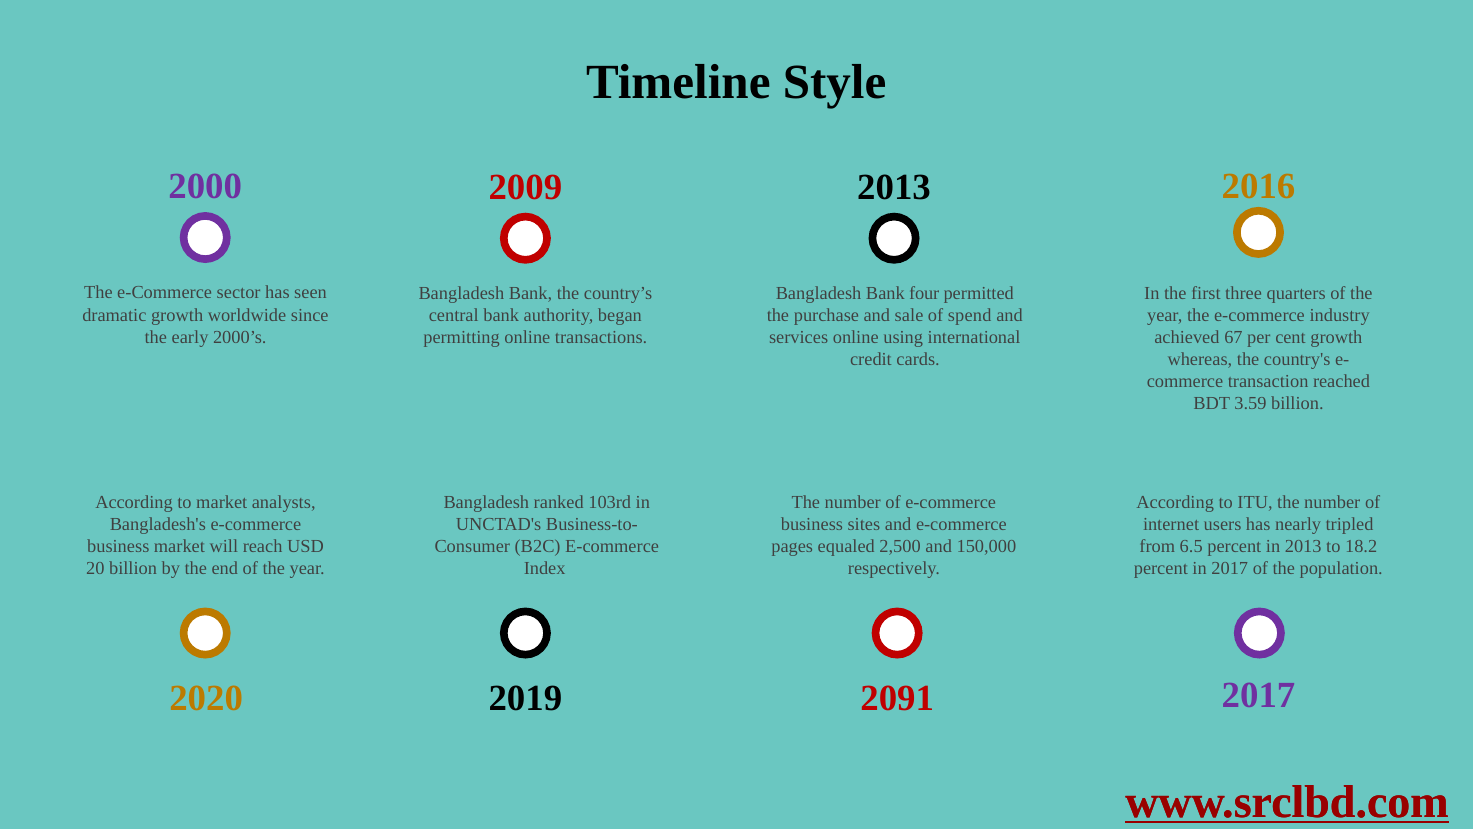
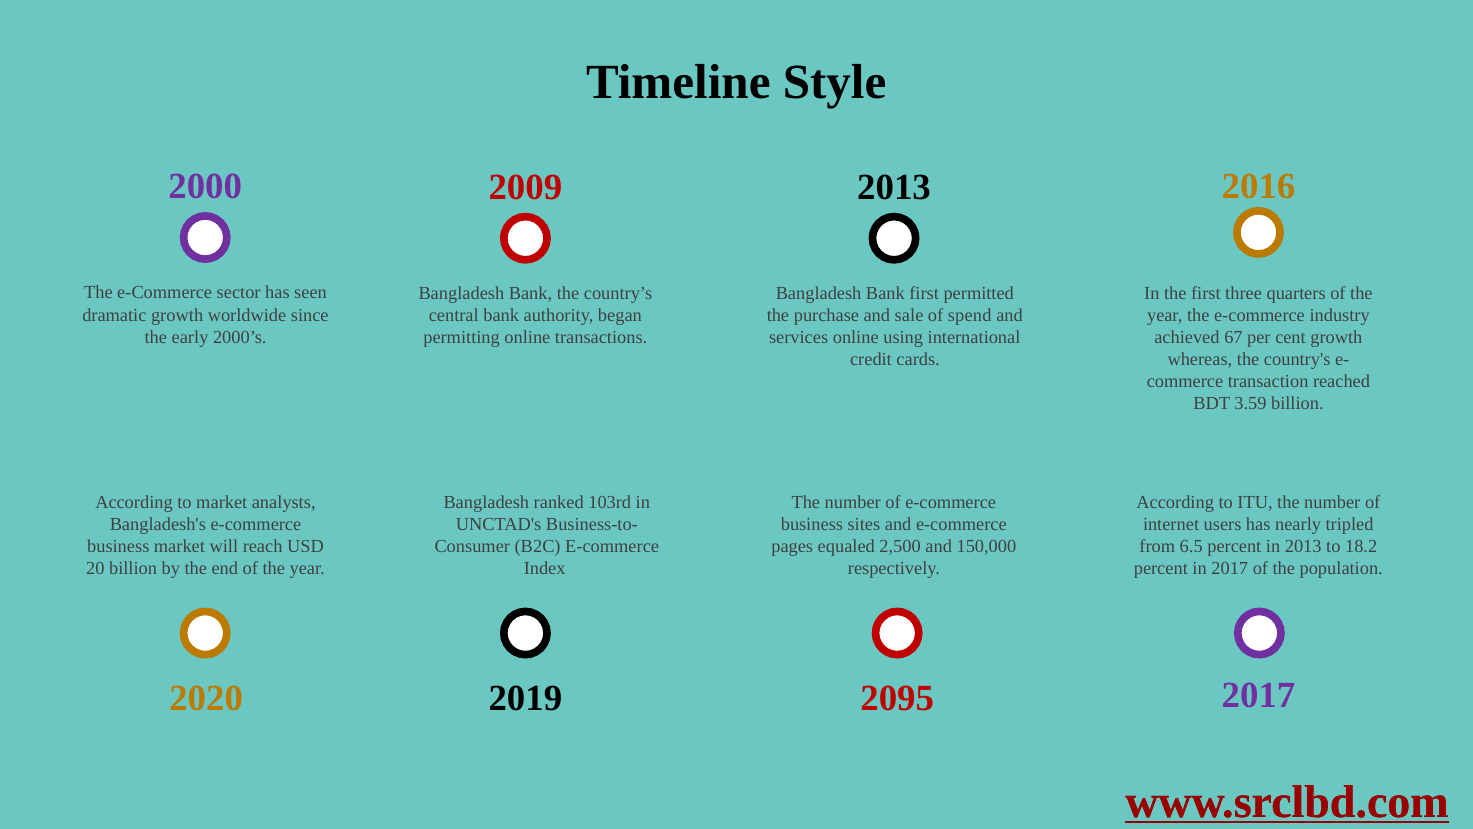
Bank four: four -> first
2091: 2091 -> 2095
